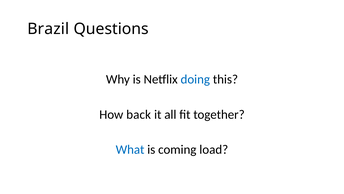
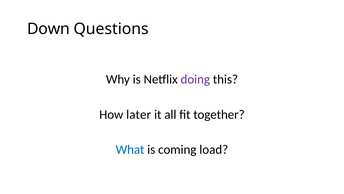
Brazil: Brazil -> Down
doing colour: blue -> purple
back: back -> later
